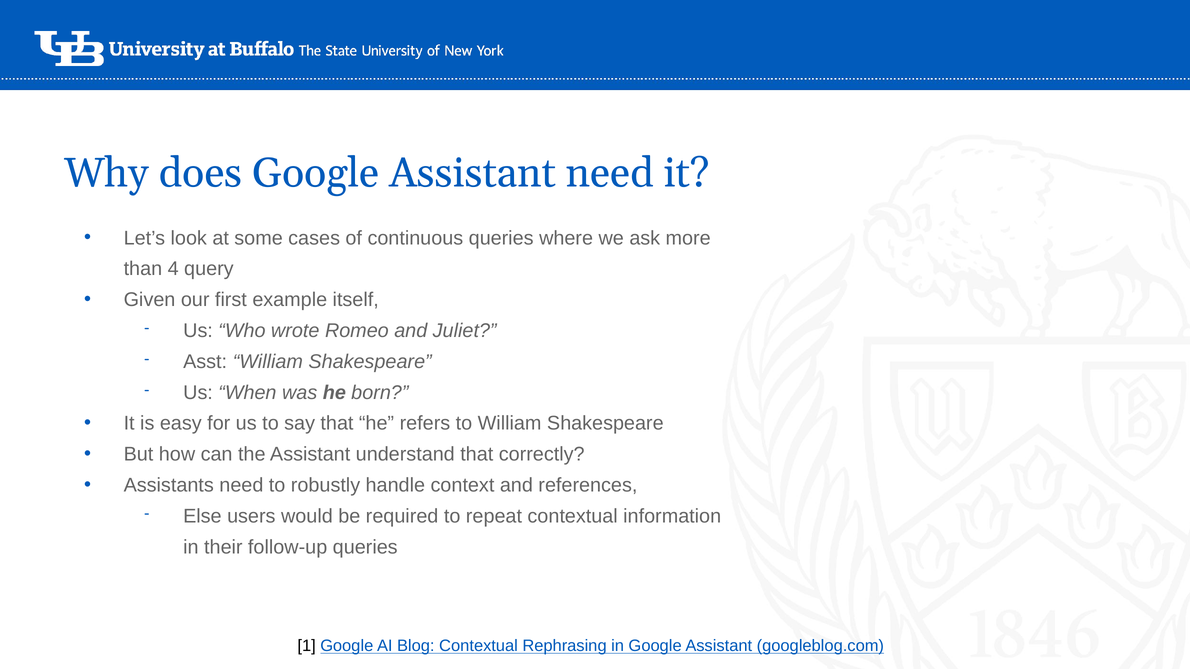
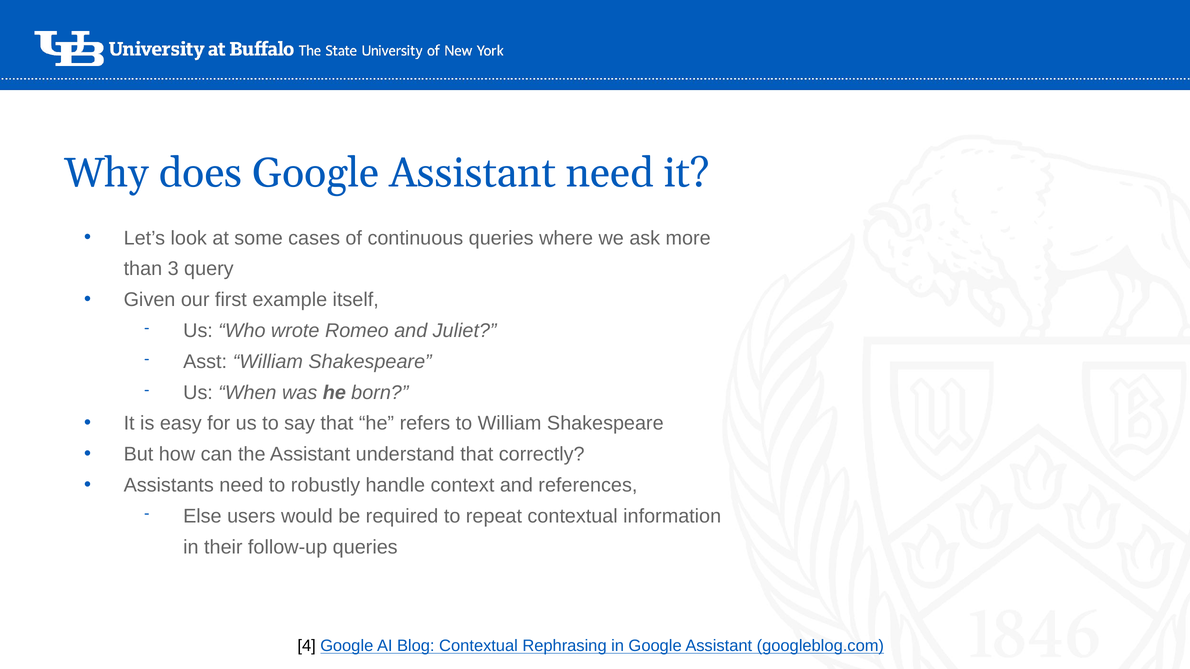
4: 4 -> 3
1: 1 -> 4
